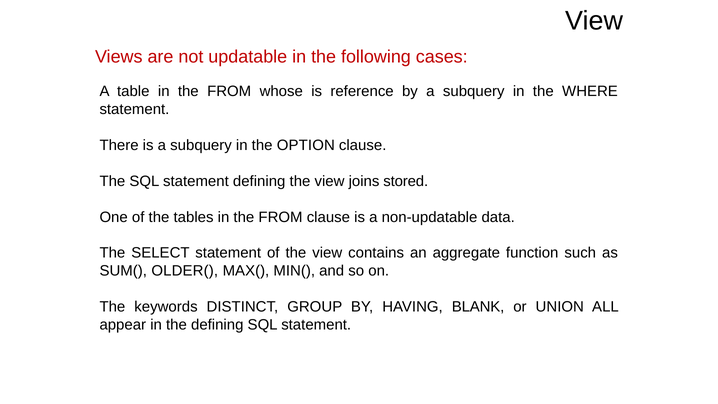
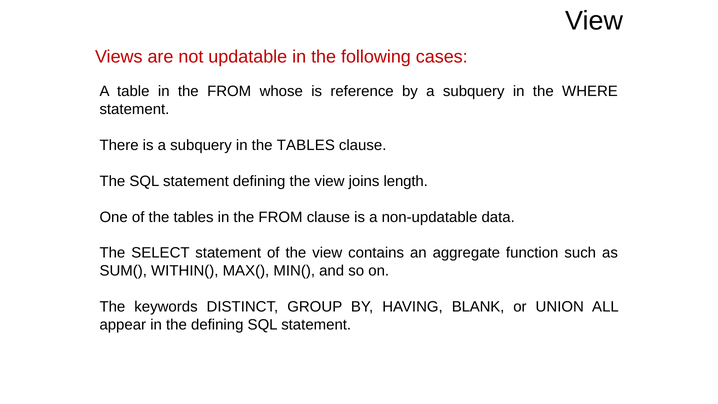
in the OPTION: OPTION -> TABLES
stored: stored -> length
OLDER(: OLDER( -> WITHIN(
